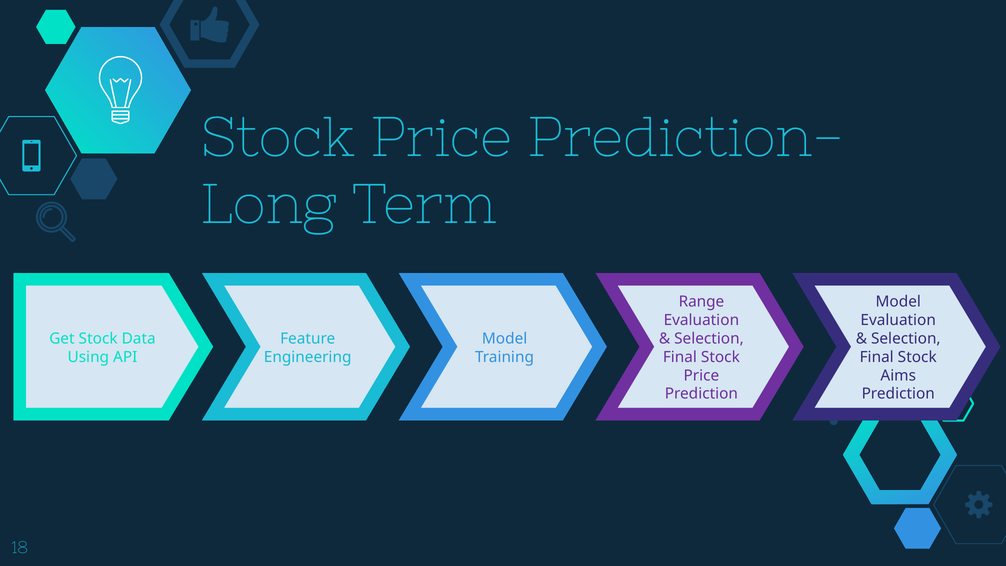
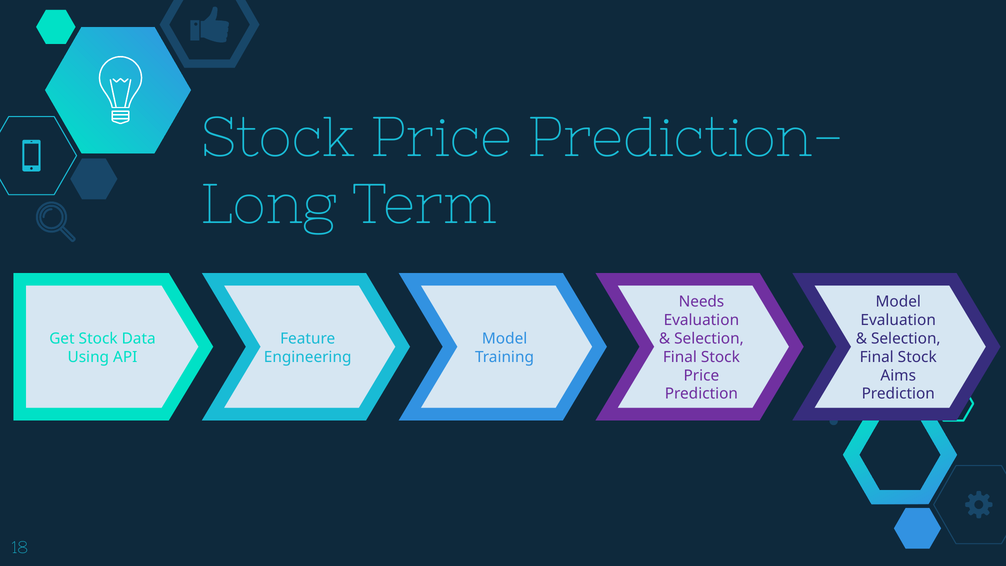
Range: Range -> Needs
